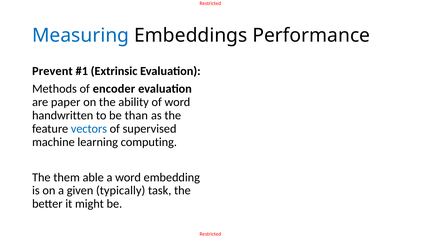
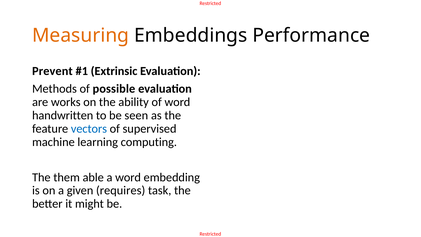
Measuring colour: blue -> orange
encoder: encoder -> possible
paper: paper -> works
than: than -> seen
typically: typically -> requires
